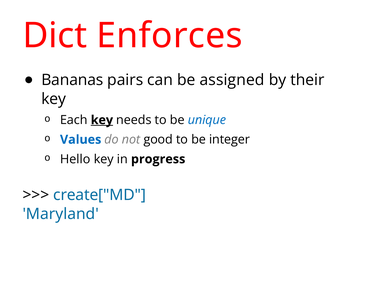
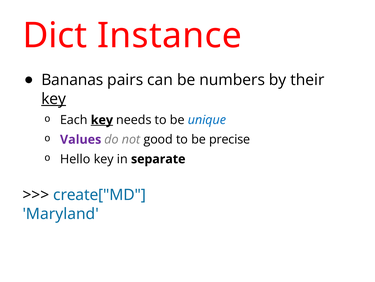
Enforces: Enforces -> Instance
assigned: assigned -> numbers
key at (54, 99) underline: none -> present
Values colour: blue -> purple
integer: integer -> precise
progress: progress -> separate
